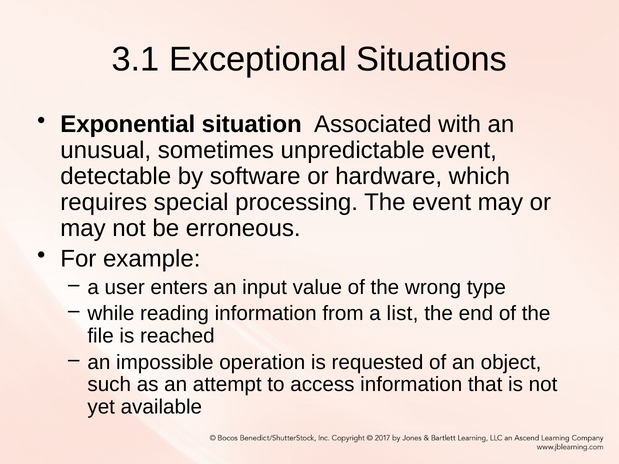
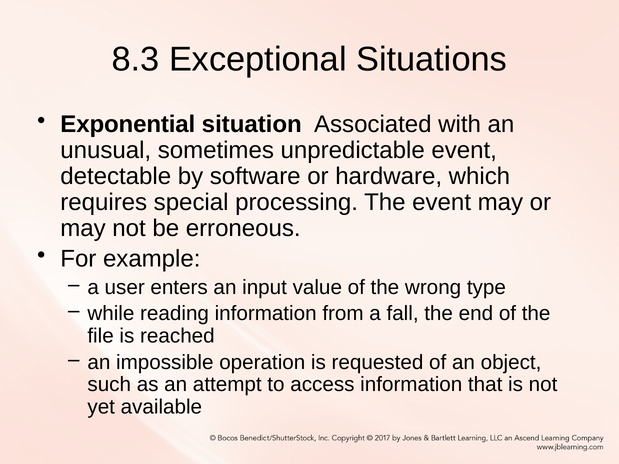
3.1: 3.1 -> 8.3
list: list -> fall
